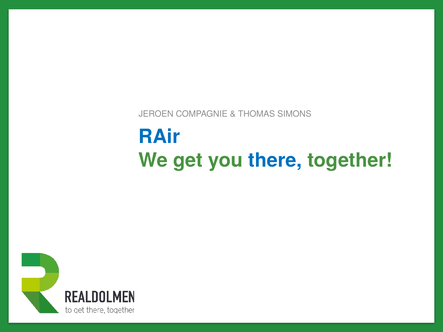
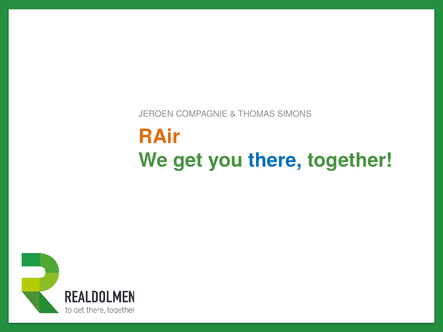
RAir colour: blue -> orange
